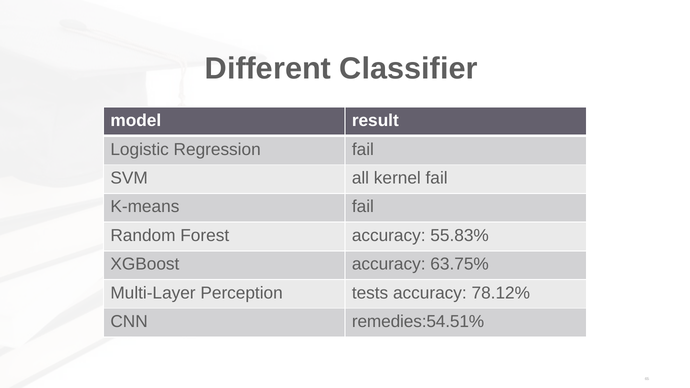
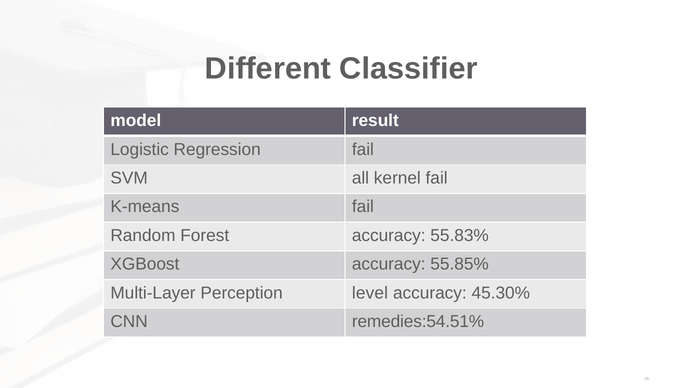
63.75%: 63.75% -> 55.85%
tests: tests -> level
78.12%: 78.12% -> 45.30%
